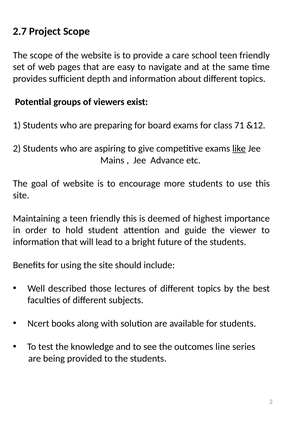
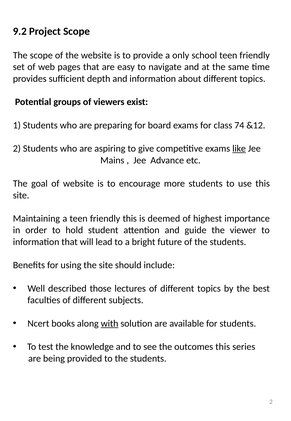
2.7: 2.7 -> 9.2
care: care -> only
71: 71 -> 74
with underline: none -> present
outcomes line: line -> this
